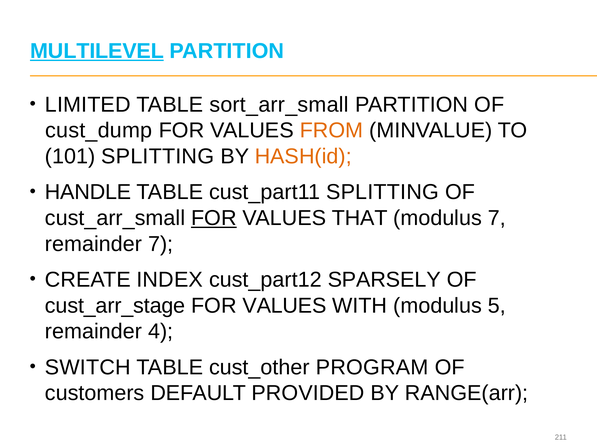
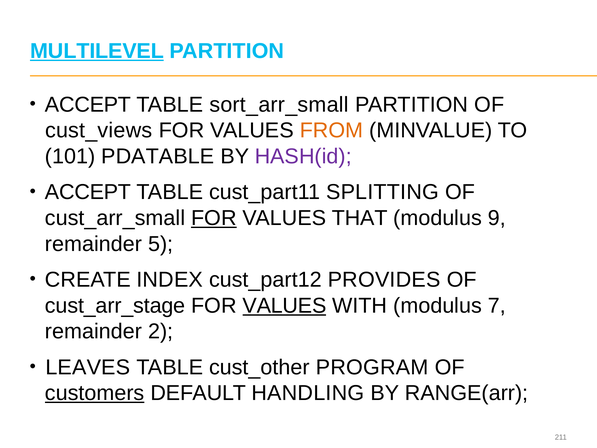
LIMITED at (88, 105): LIMITED -> ACCEPT
cust_dump: cust_dump -> cust_views
101 SPLITTING: SPLITTING -> PDATABLE
HASH(id colour: orange -> purple
HANDLE at (88, 192): HANDLE -> ACCEPT
modulus 7: 7 -> 9
remainder 7: 7 -> 5
SPARSELY: SPARSELY -> PROVIDES
VALUES at (284, 305) underline: none -> present
5: 5 -> 7
4: 4 -> 2
SWITCH: SWITCH -> LEAVES
customers underline: none -> present
PROVIDED: PROVIDED -> HANDLING
